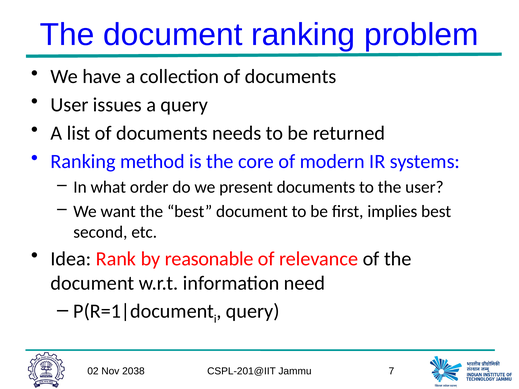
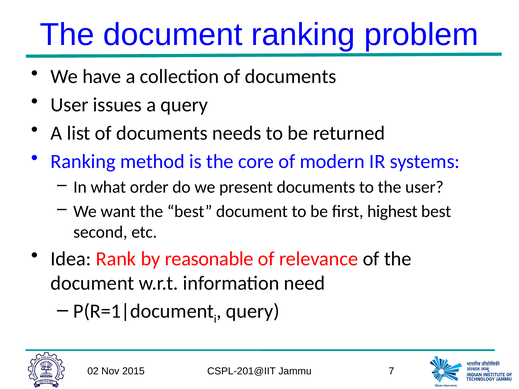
implies: implies -> highest
2038: 2038 -> 2015
